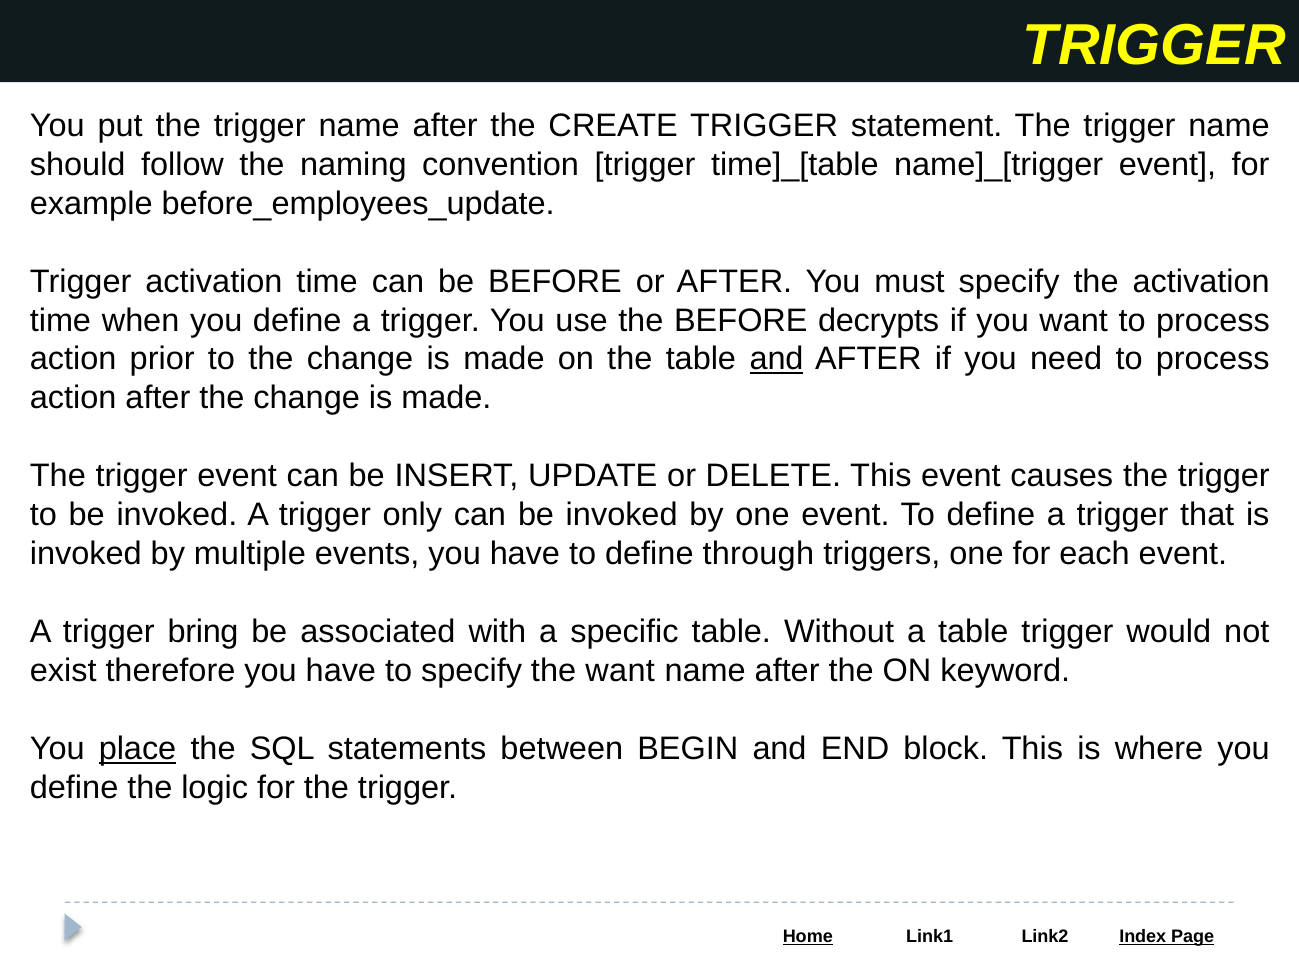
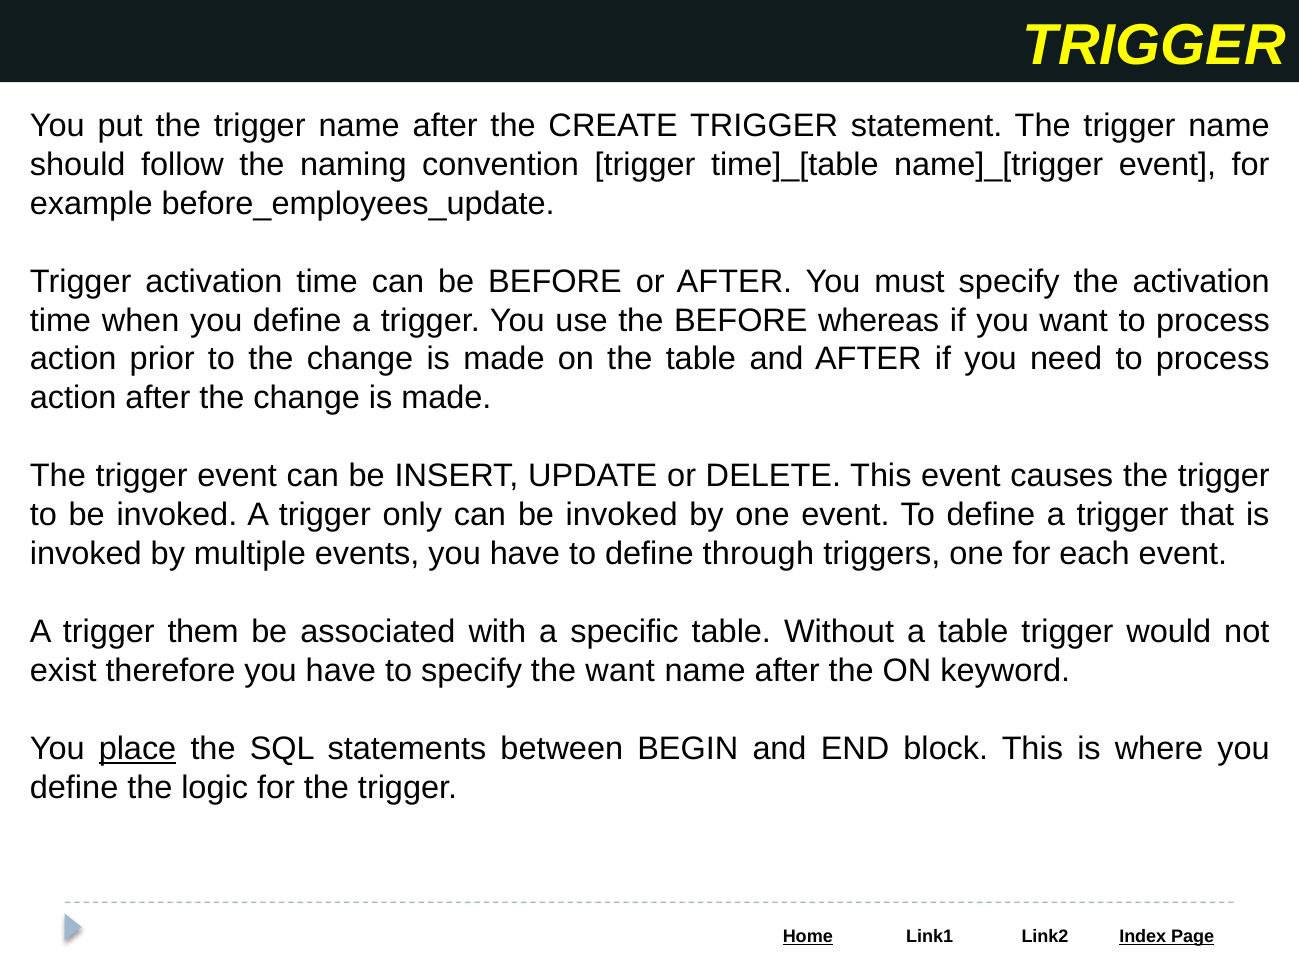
decrypts: decrypts -> whereas
and at (777, 359) underline: present -> none
bring: bring -> them
